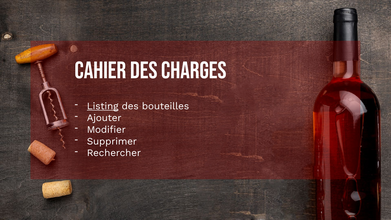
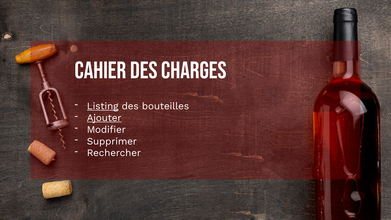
Ajouter underline: none -> present
